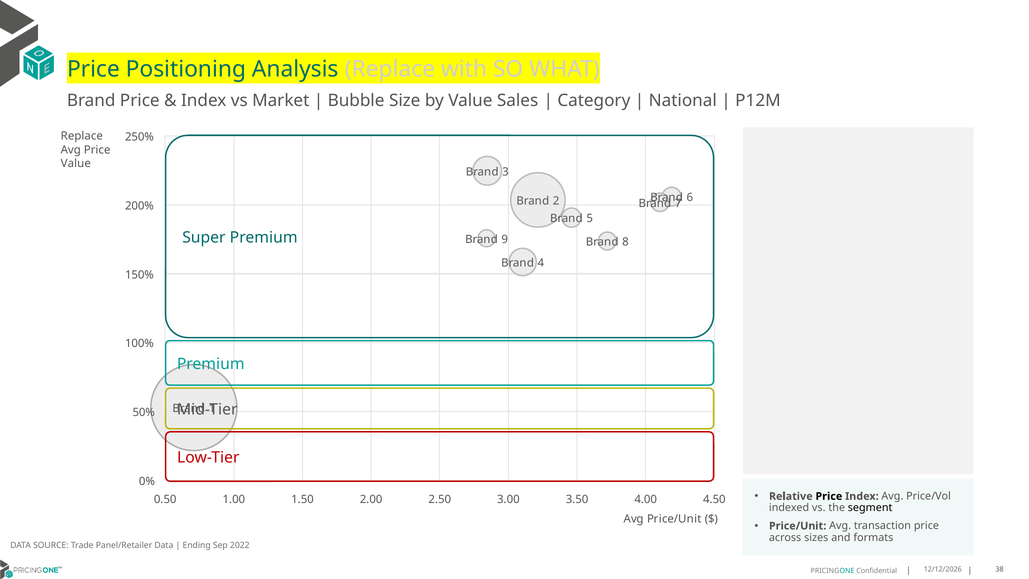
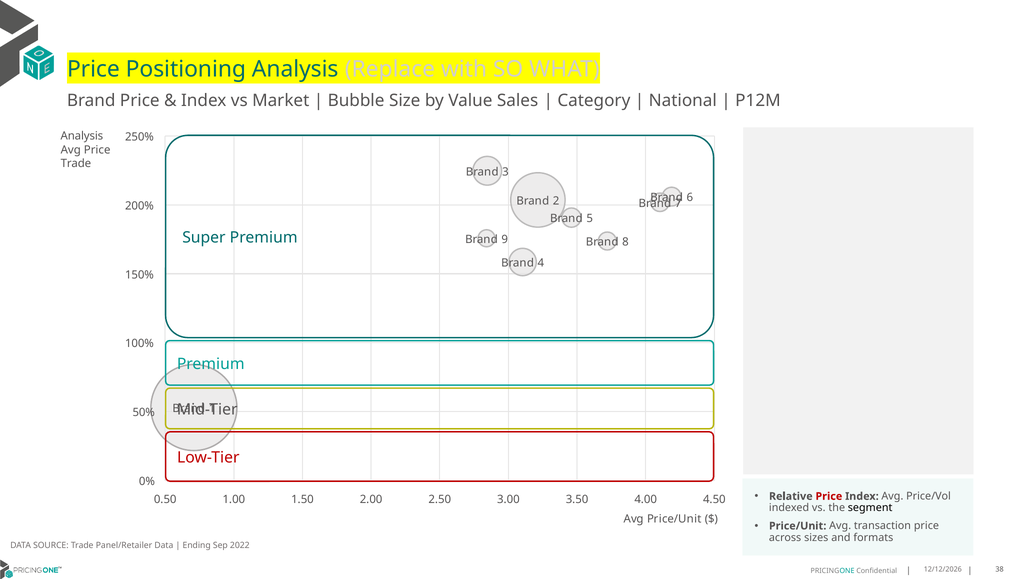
Replace at (82, 136): Replace -> Analysis
Value at (76, 163): Value -> Trade
Price at (829, 496) colour: black -> red
